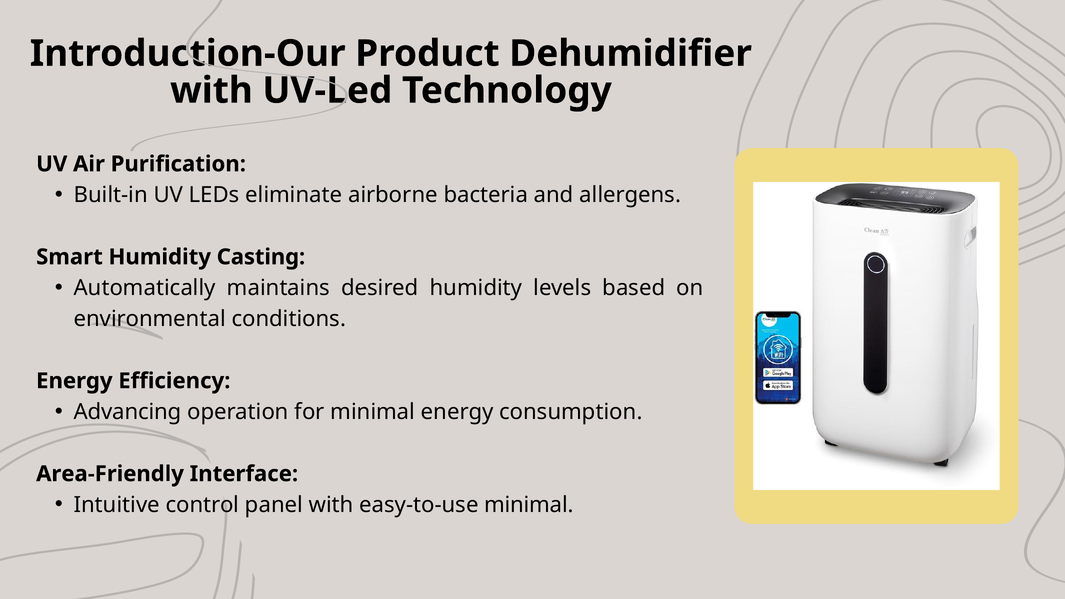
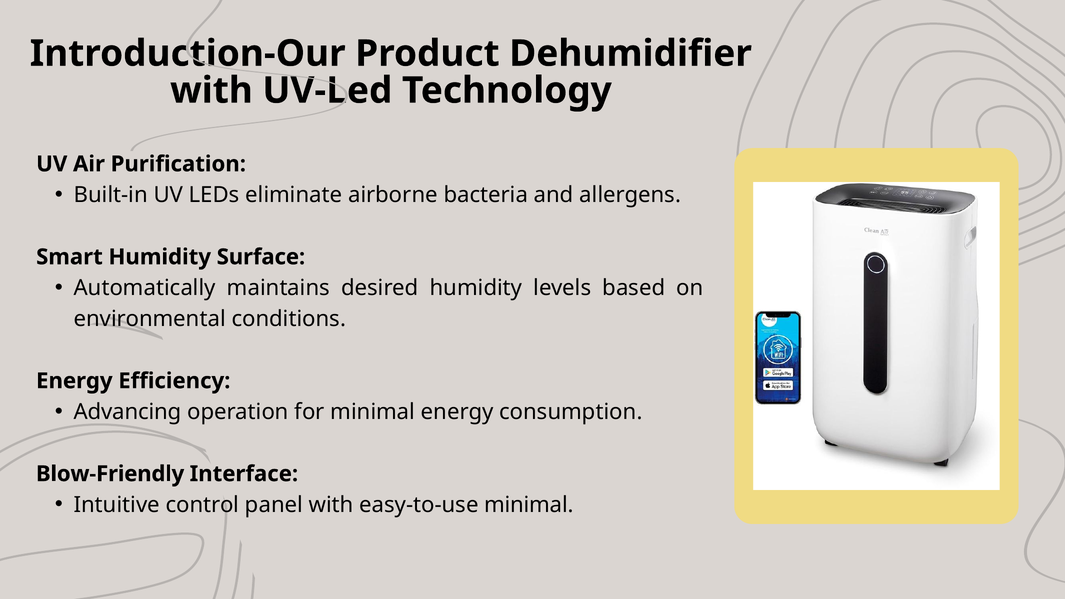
Casting: Casting -> Surface
Area-Friendly: Area-Friendly -> Blow-Friendly
